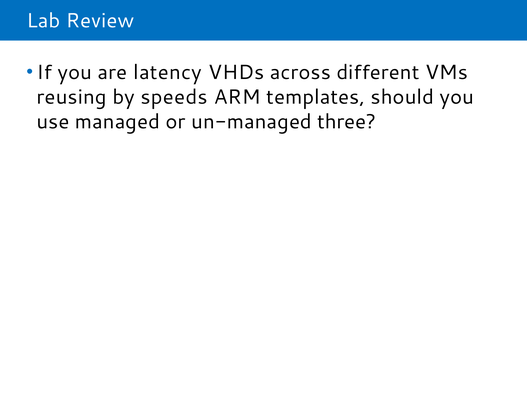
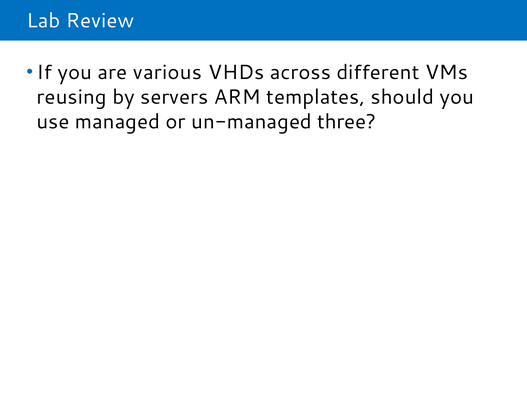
latency: latency -> various
speeds: speeds -> servers
